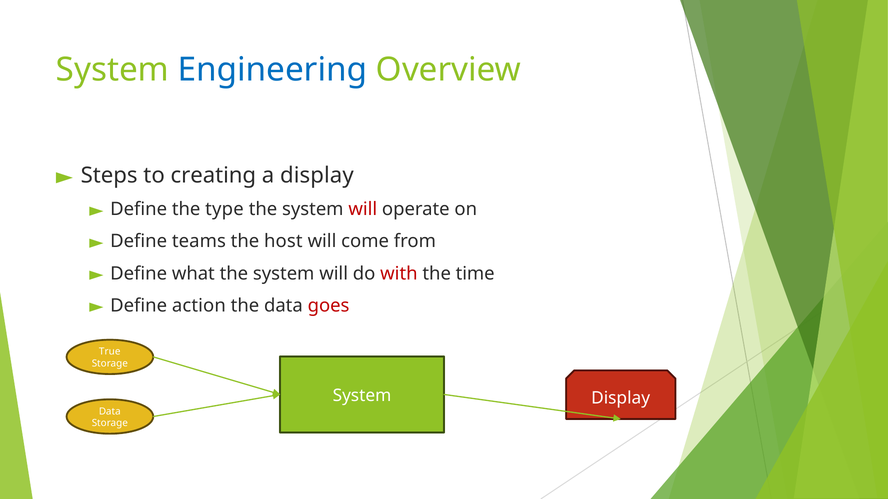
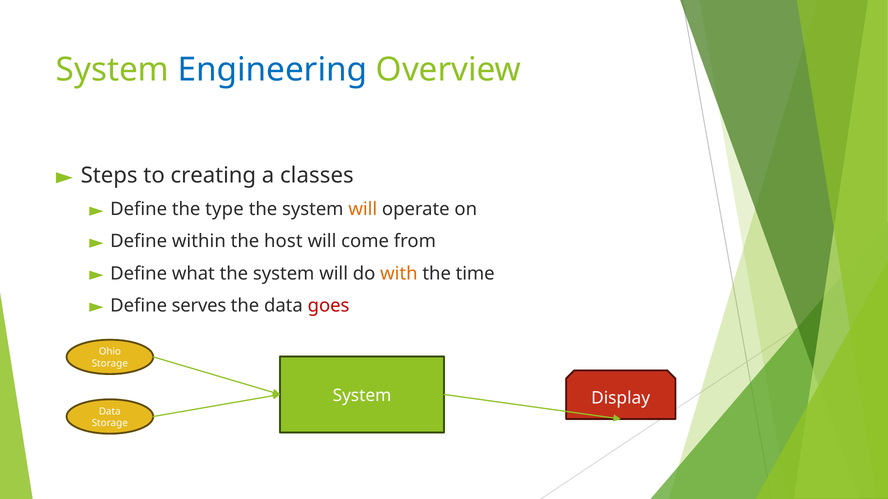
a display: display -> classes
will at (363, 210) colour: red -> orange
teams: teams -> within
with colour: red -> orange
action: action -> serves
True: True -> Ohio
